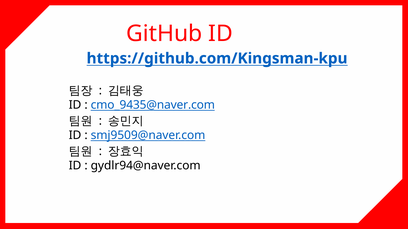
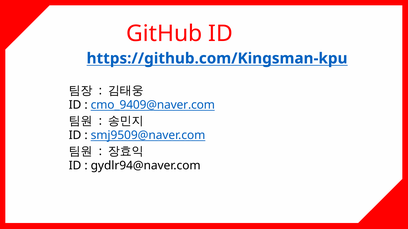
cmo_9435@naver.com: cmo_9435@naver.com -> cmo_9409@naver.com
